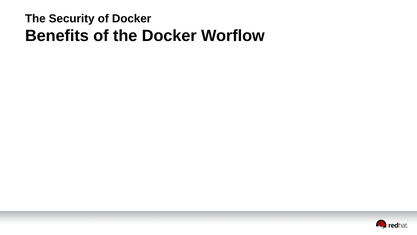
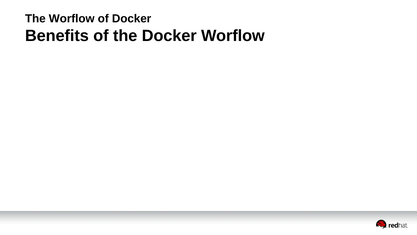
The Security: Security -> Worflow
